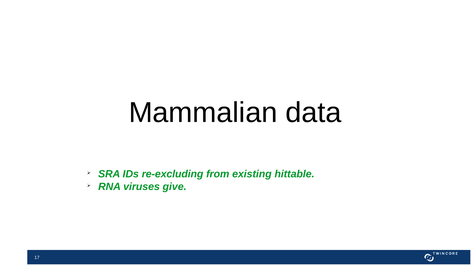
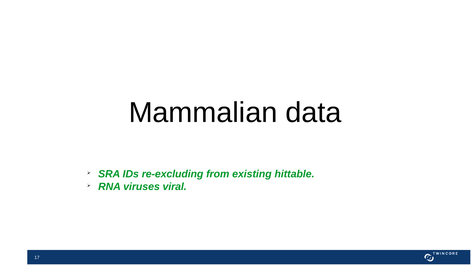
give: give -> viral
